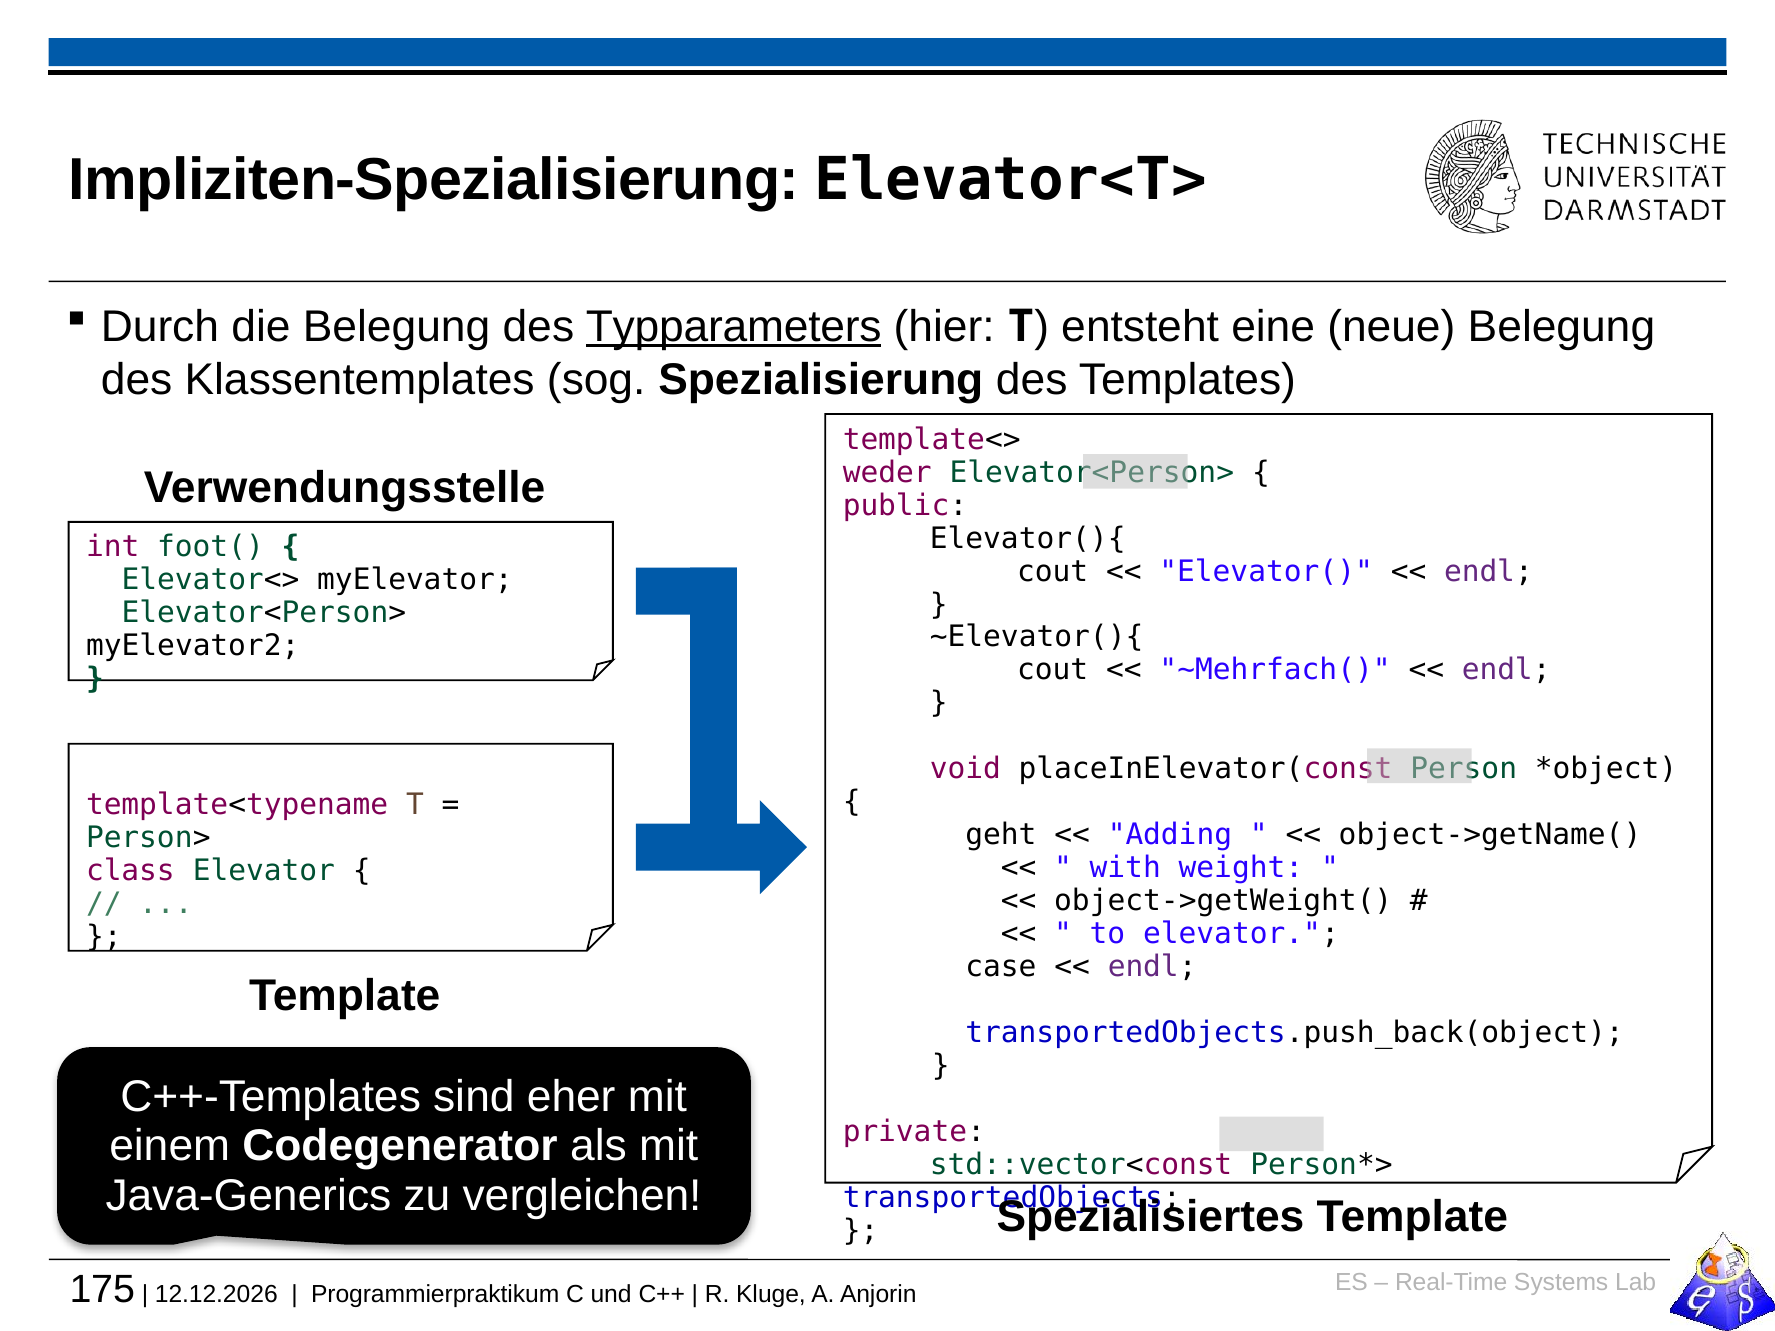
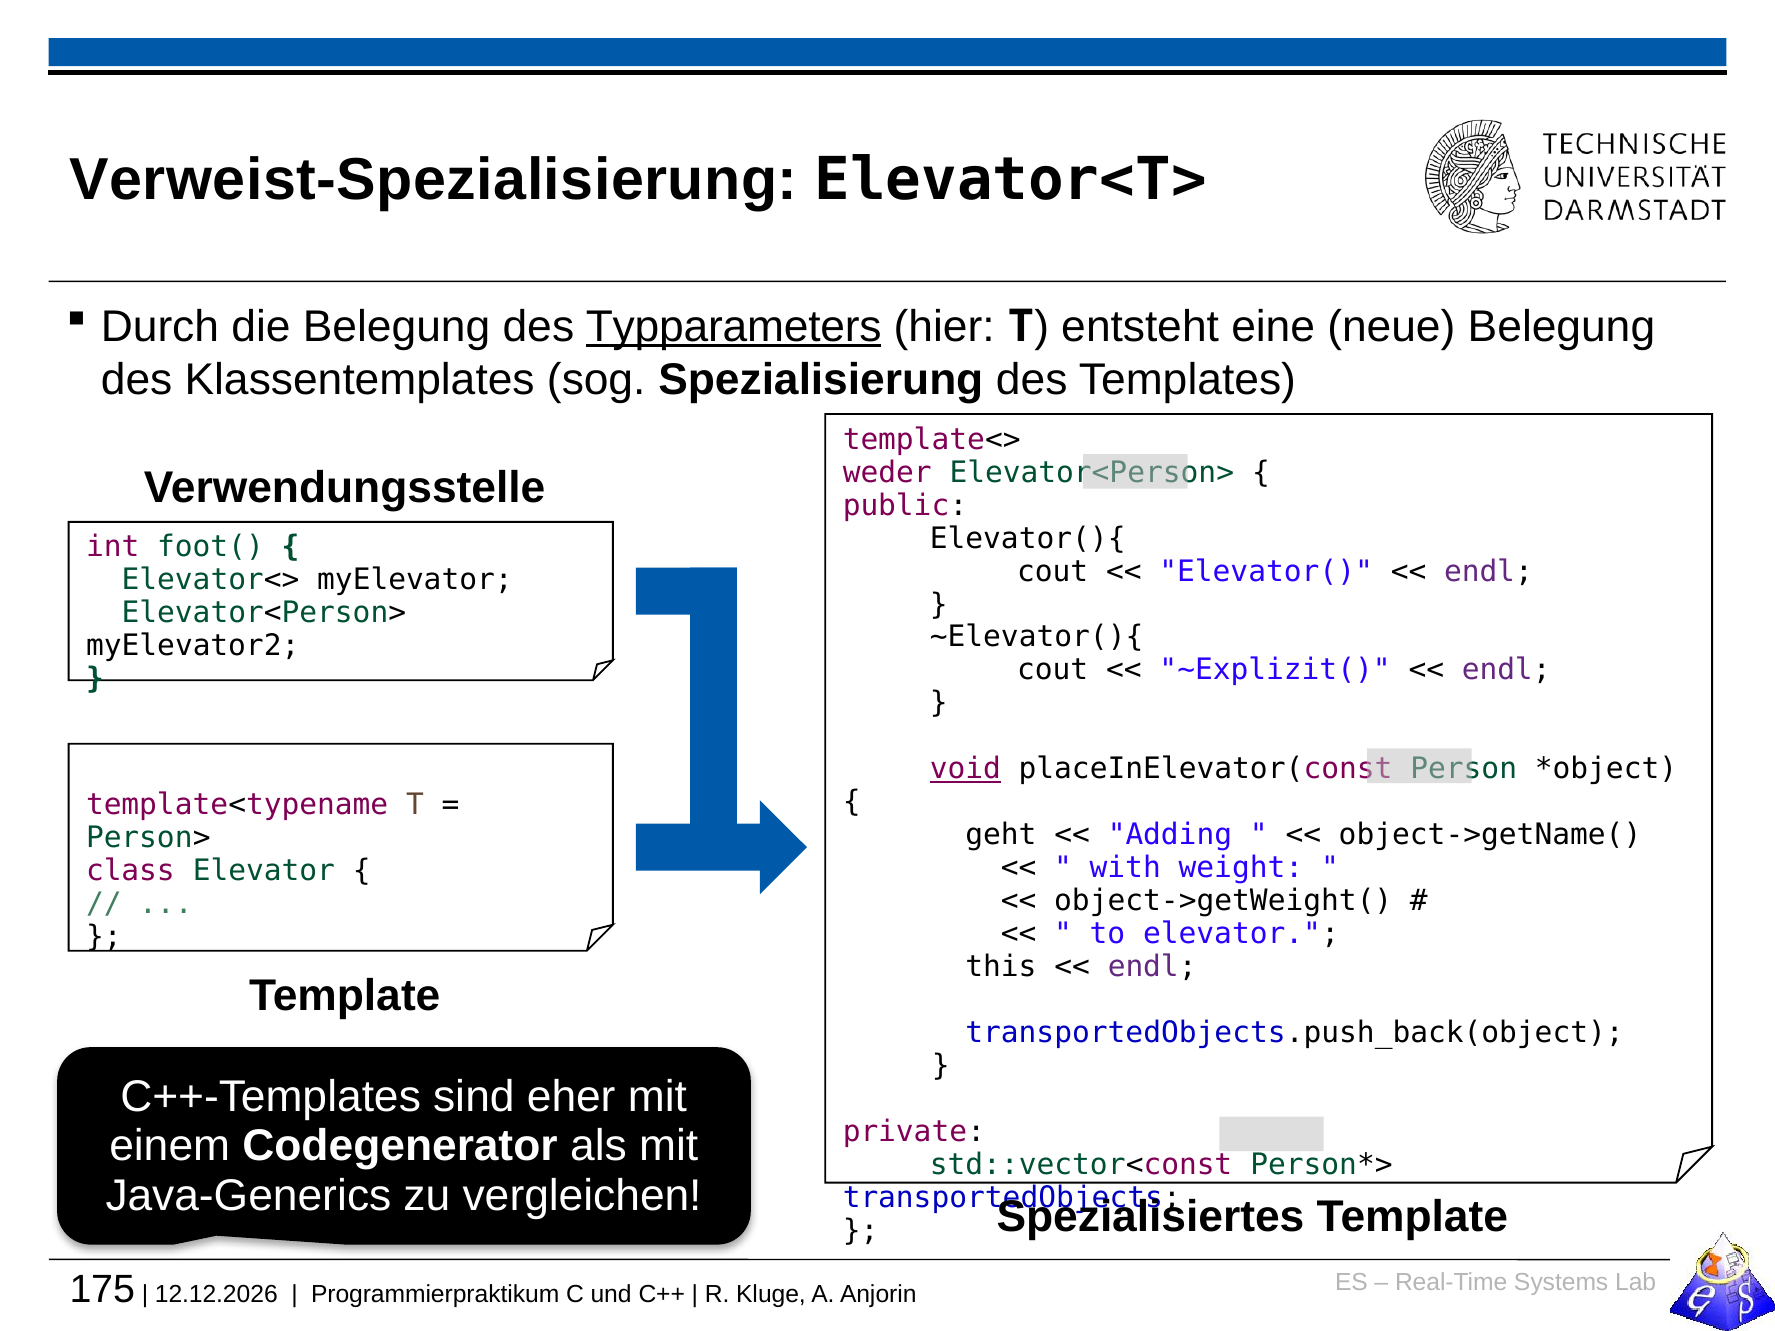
Impliziten-Spezialisierung: Impliziten-Spezialisierung -> Verweist-Spezialisierung
~Mehrfach(: ~Mehrfach( -> ~Explizit(
void underline: none -> present
case: case -> this
